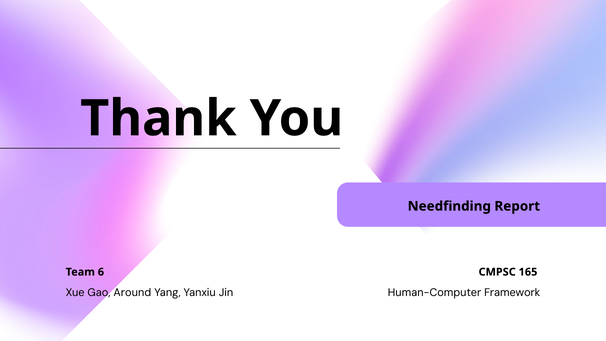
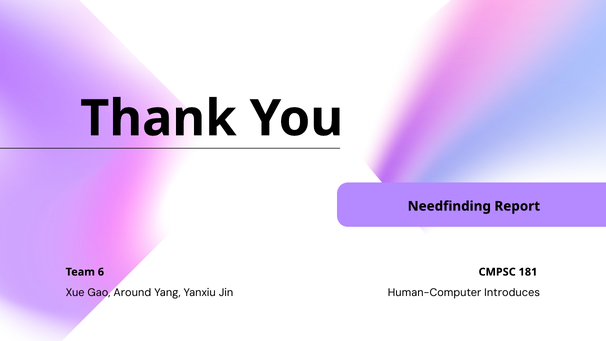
165: 165 -> 181
Framework: Framework -> Introduces
